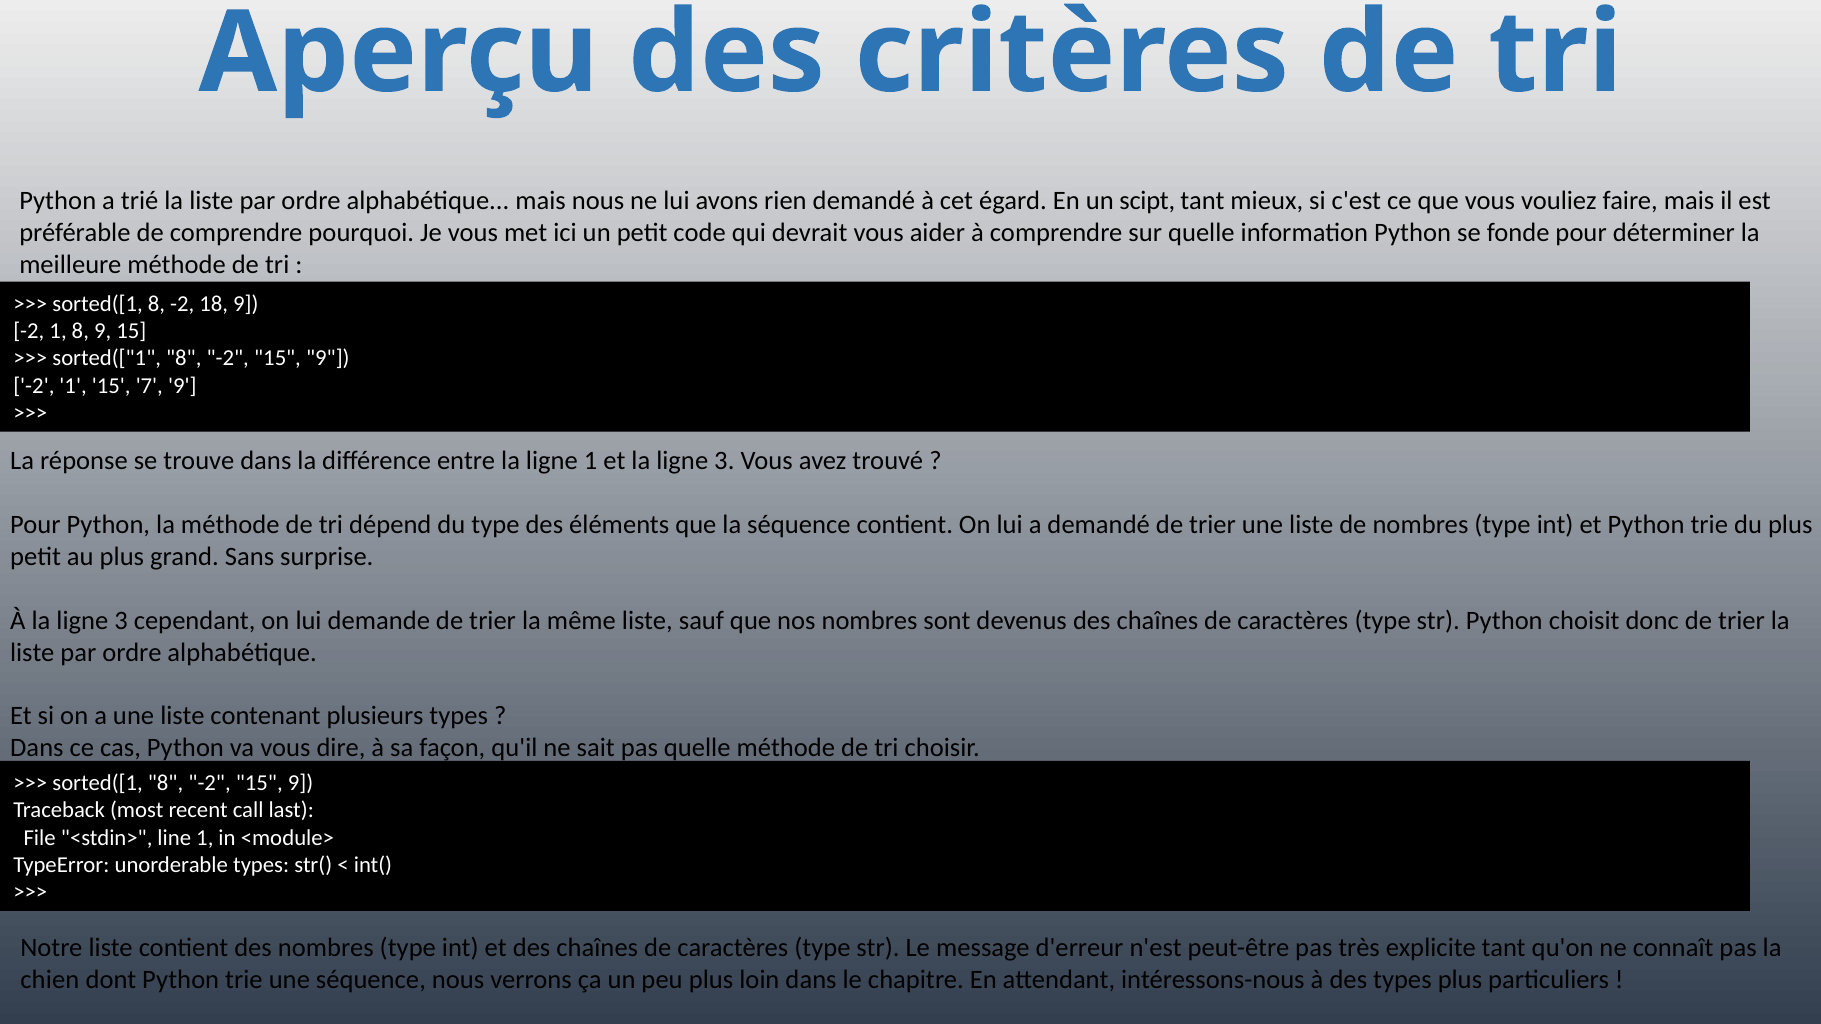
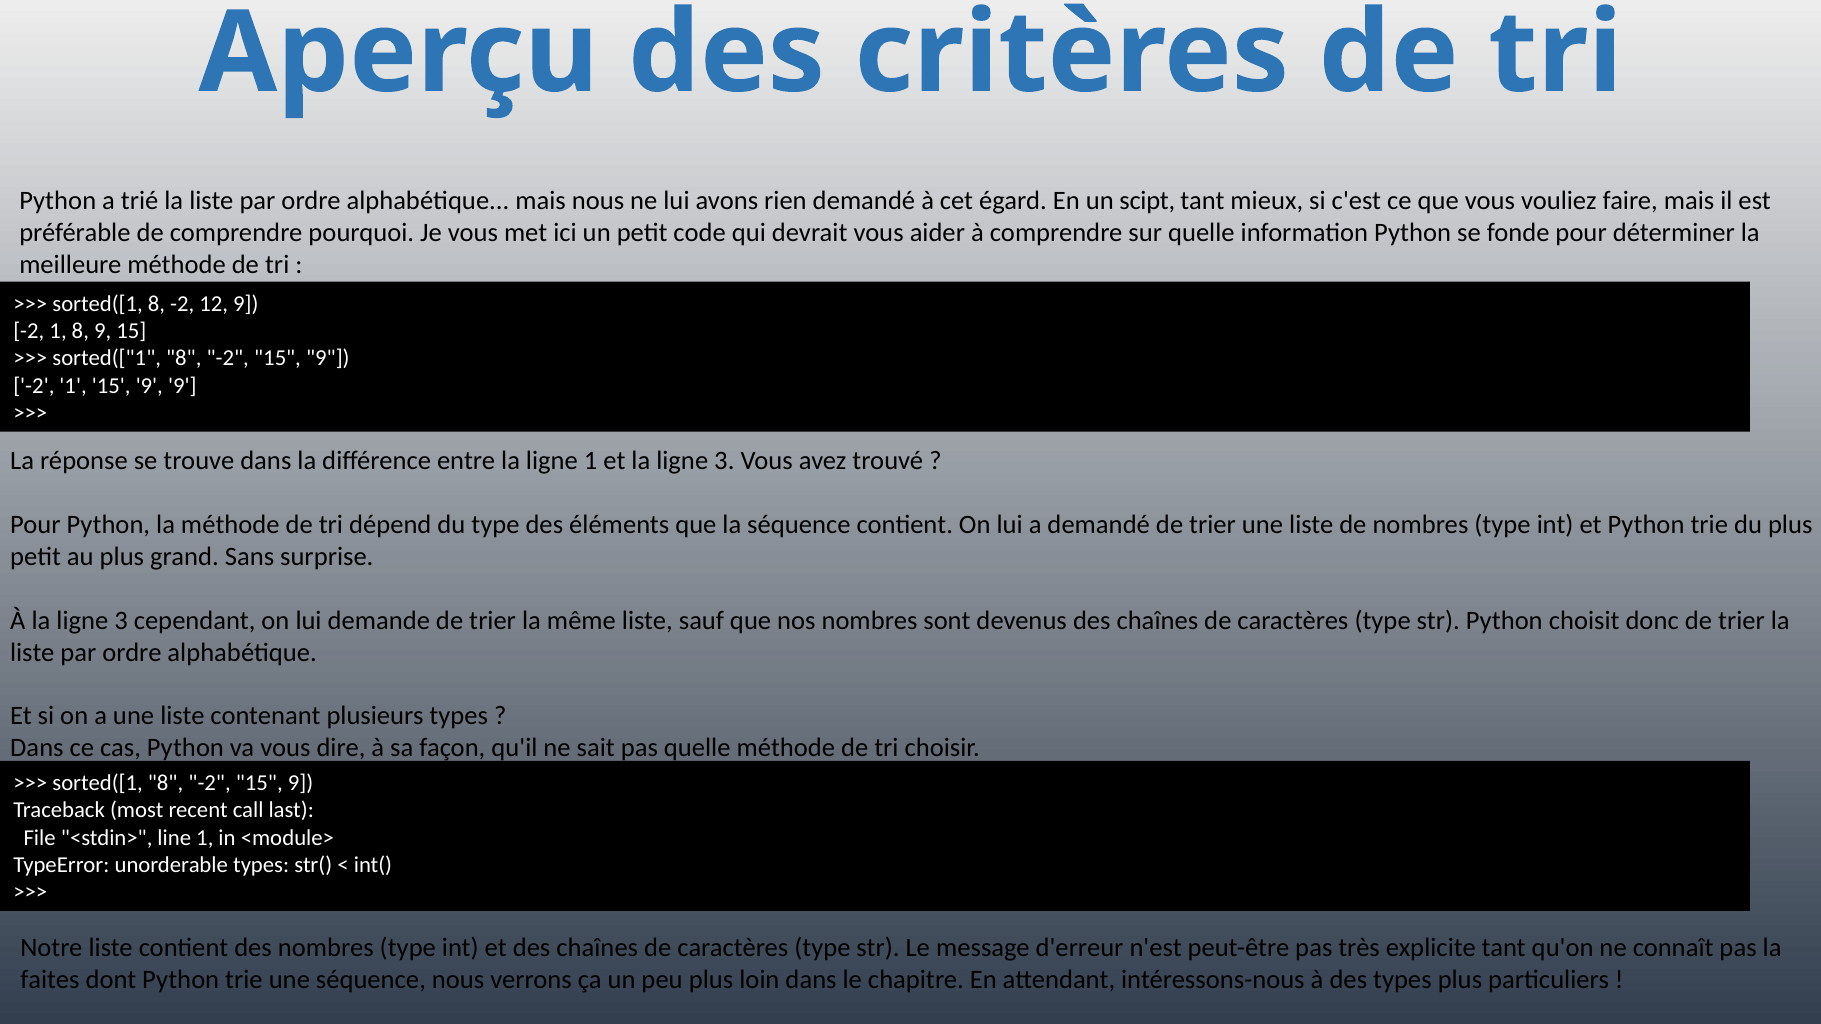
18: 18 -> 12
1 15 7: 7 -> 9
chien: chien -> faites
